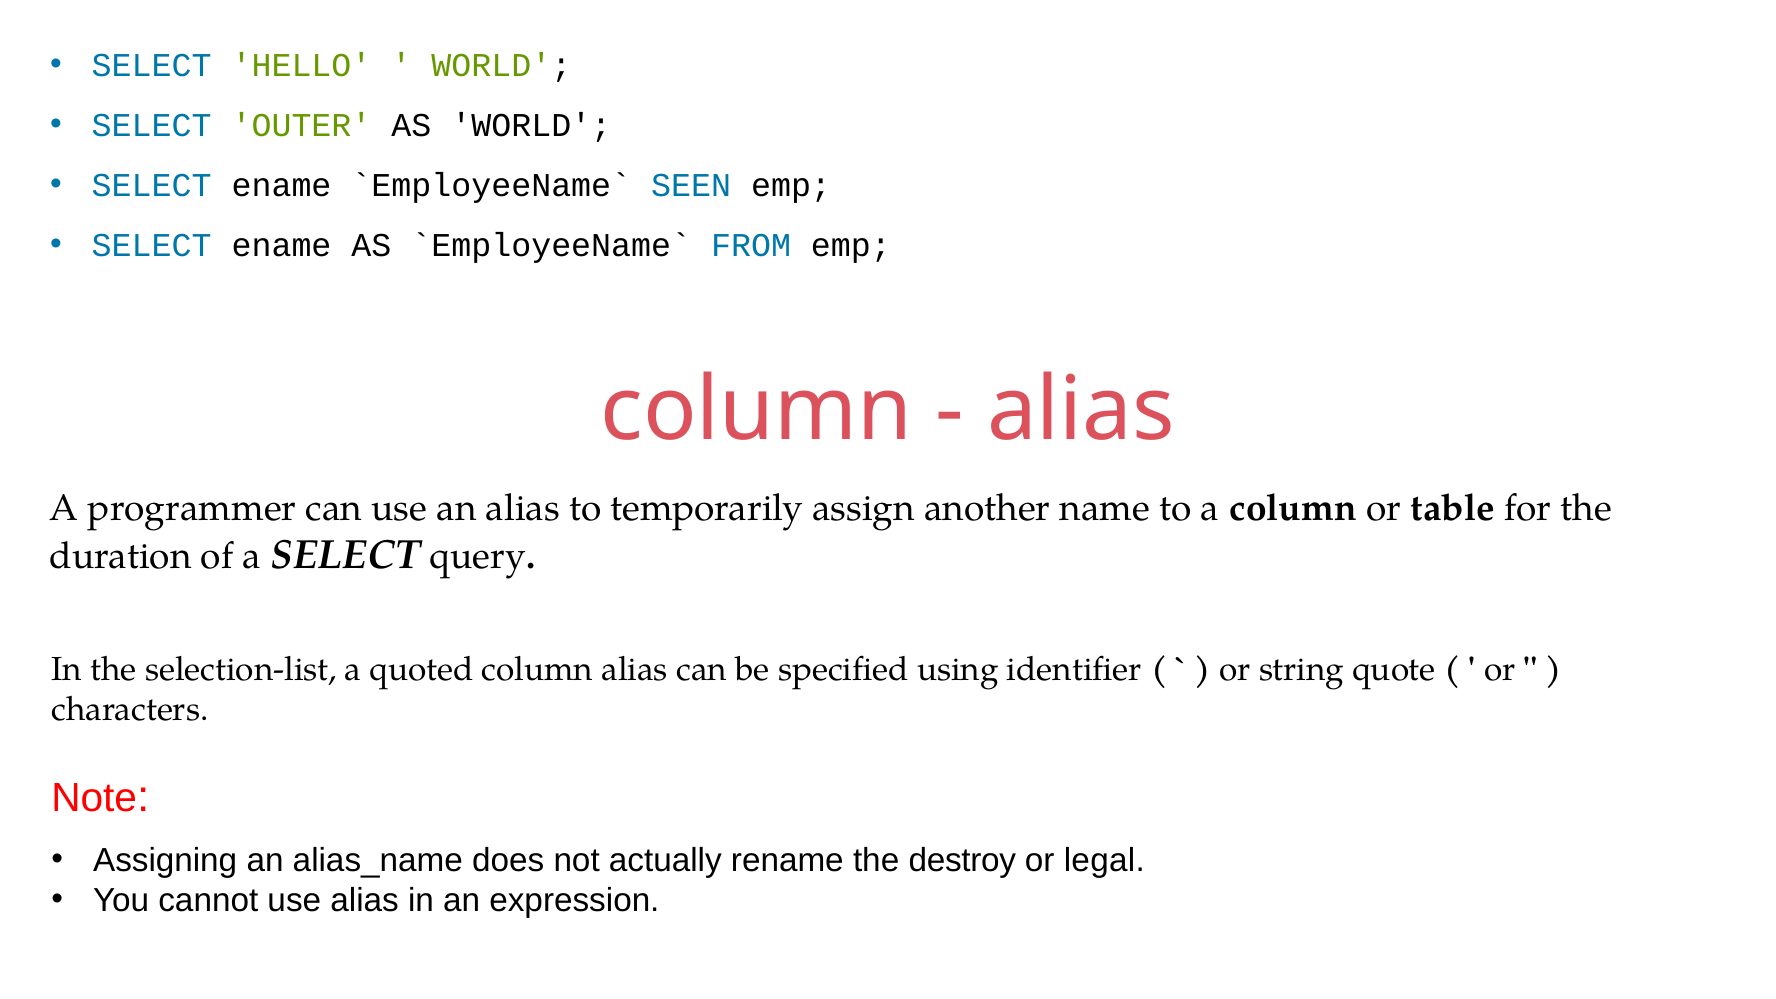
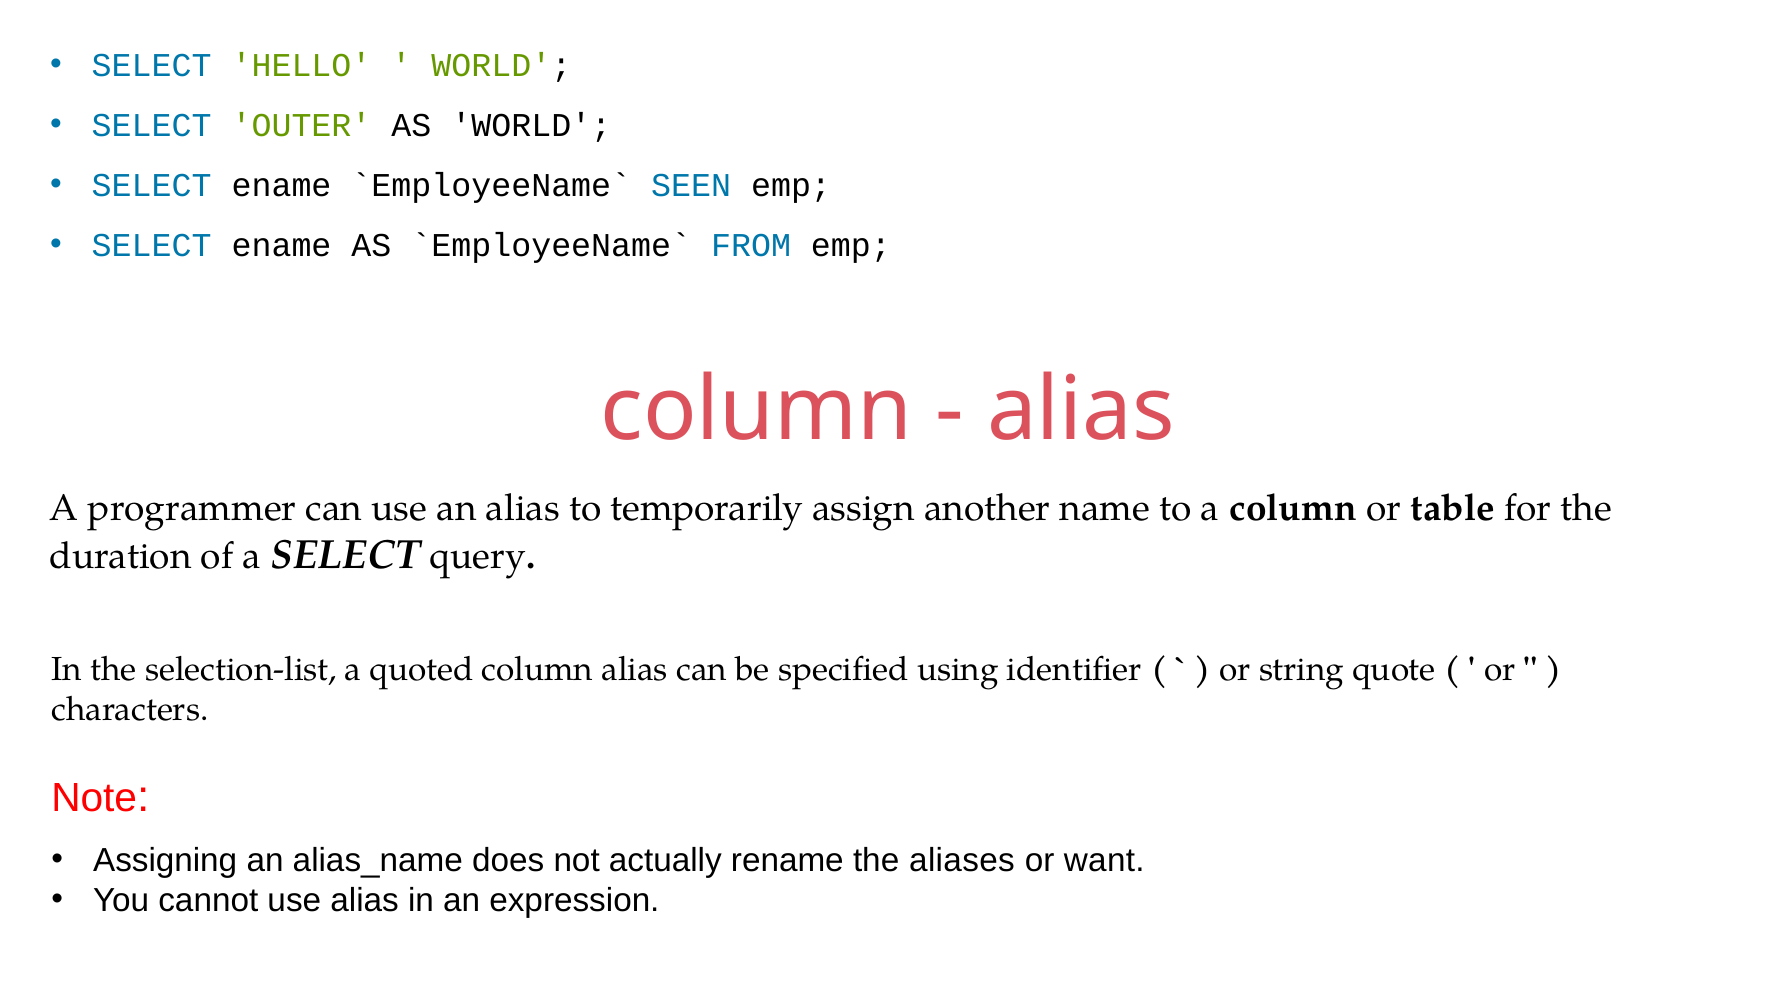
destroy: destroy -> aliases
legal: legal -> want
